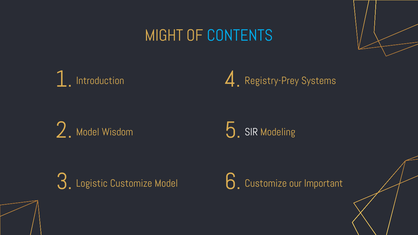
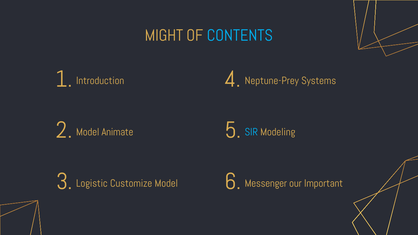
Registry-Prey: Registry-Prey -> Neptune-Prey
Wisdom: Wisdom -> Animate
SIR colour: white -> light blue
Customize at (266, 183): Customize -> Messenger
